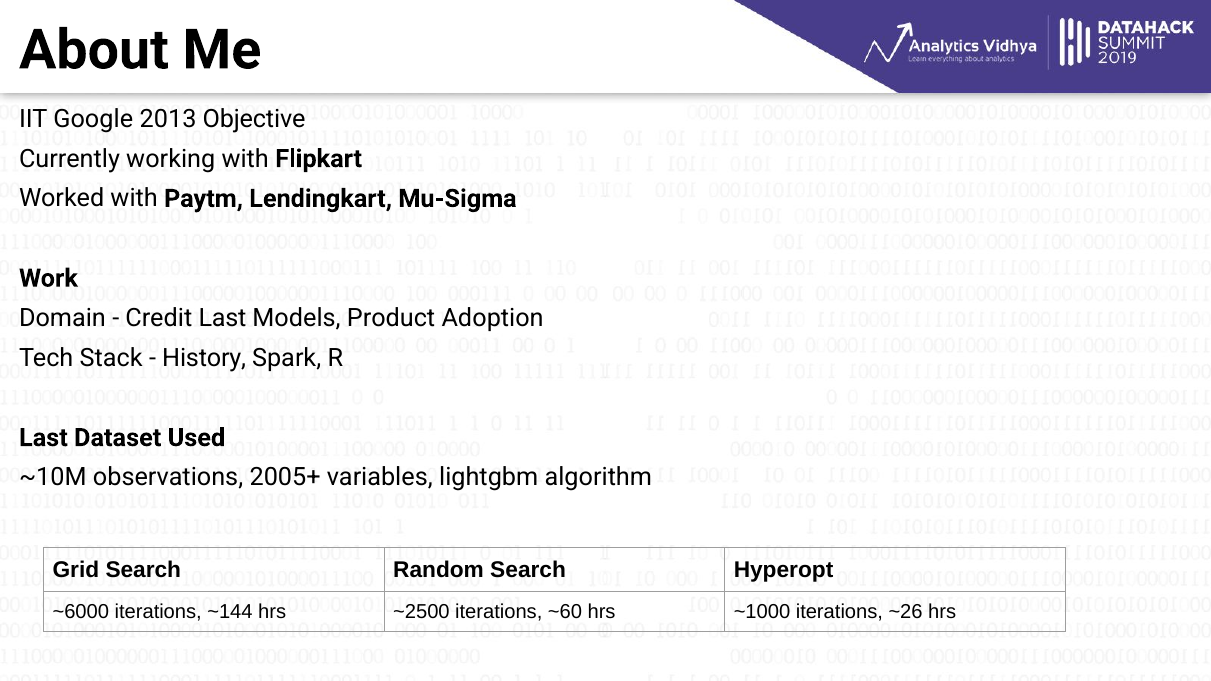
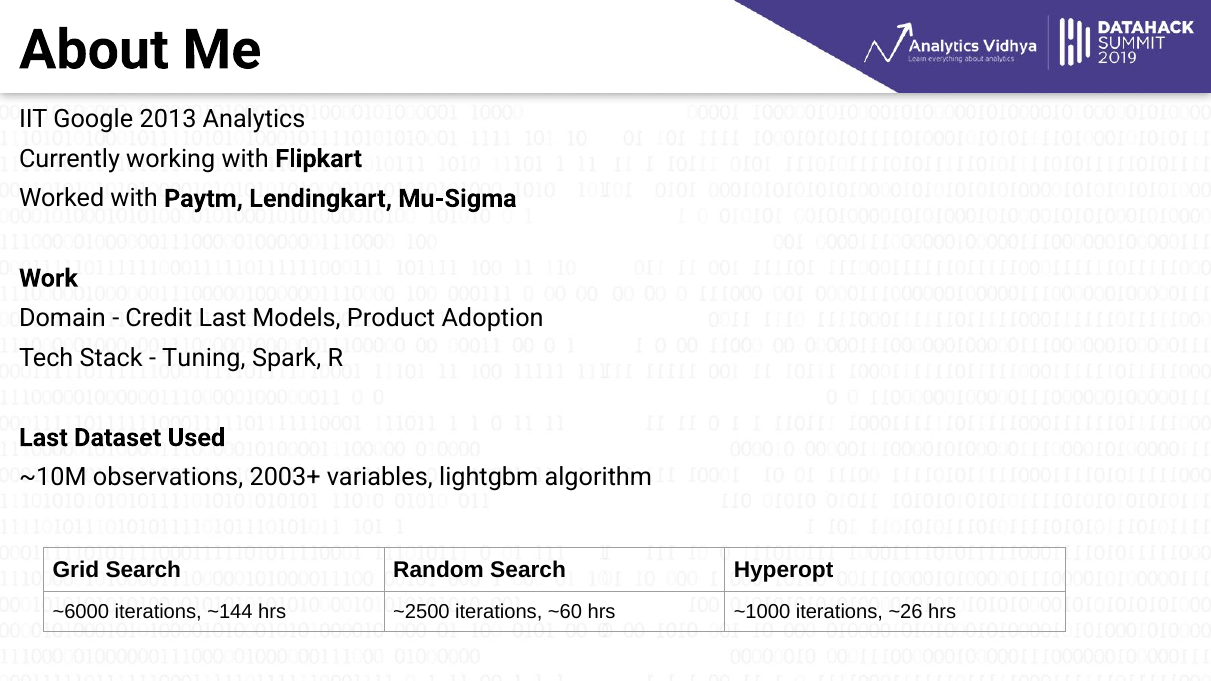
Objective: Objective -> Analytics
History: History -> Tuning
2005+: 2005+ -> 2003+
